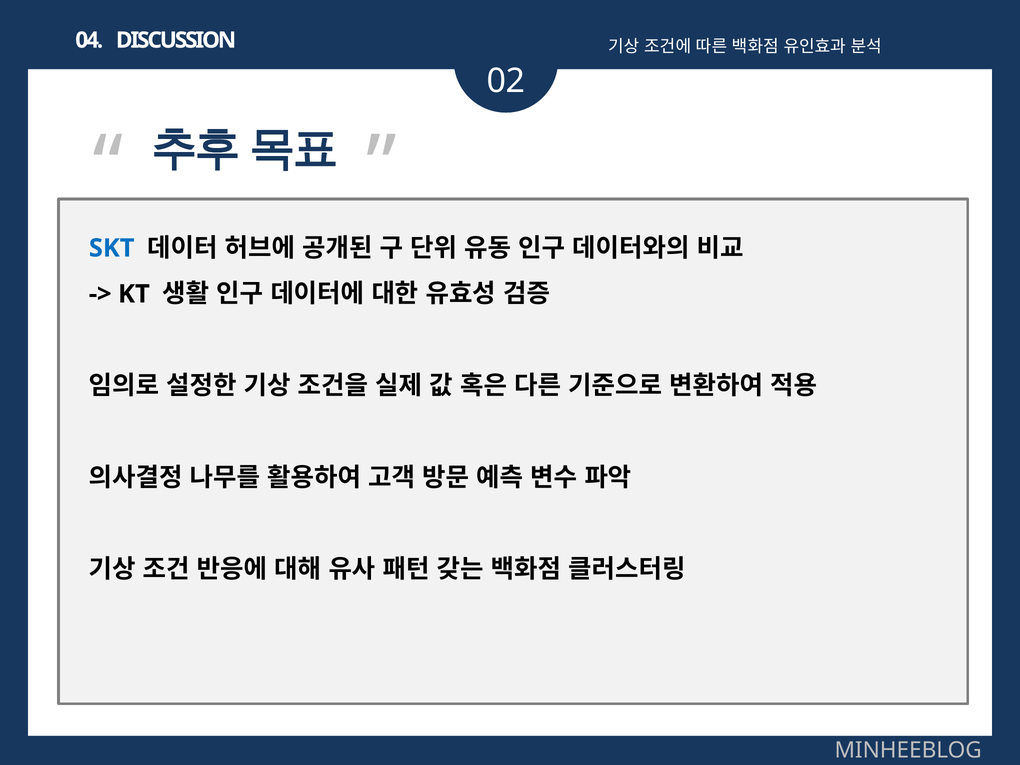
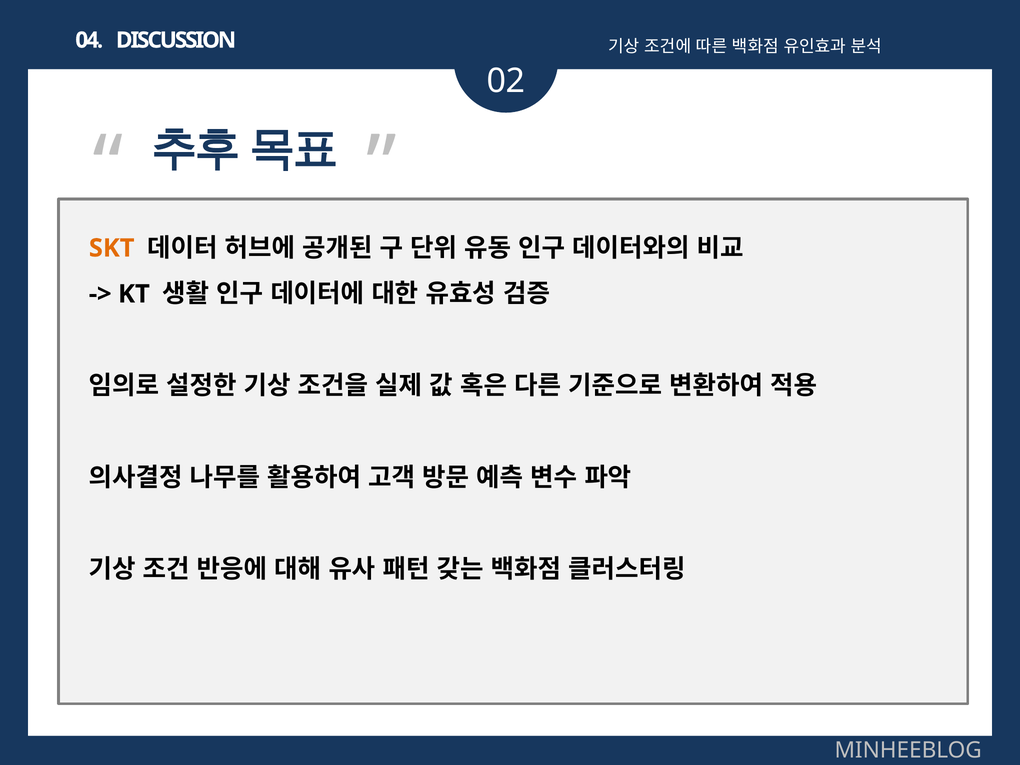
SKT colour: blue -> orange
